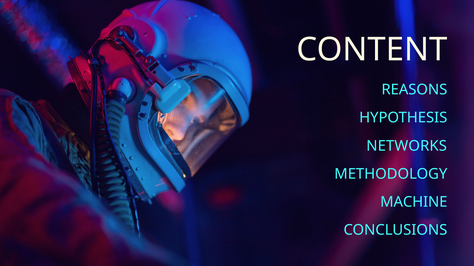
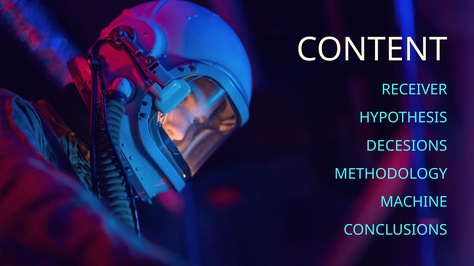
REASONS: REASONS -> RECEIVER
NETWORKS: NETWORKS -> DECESIONS
